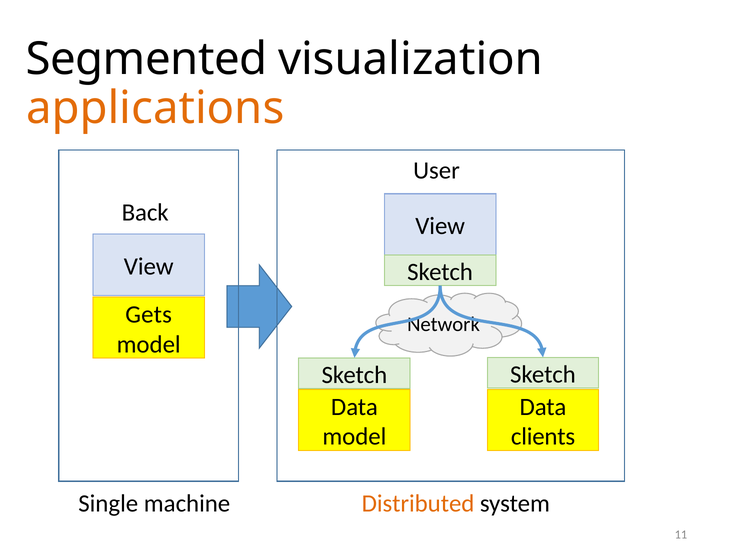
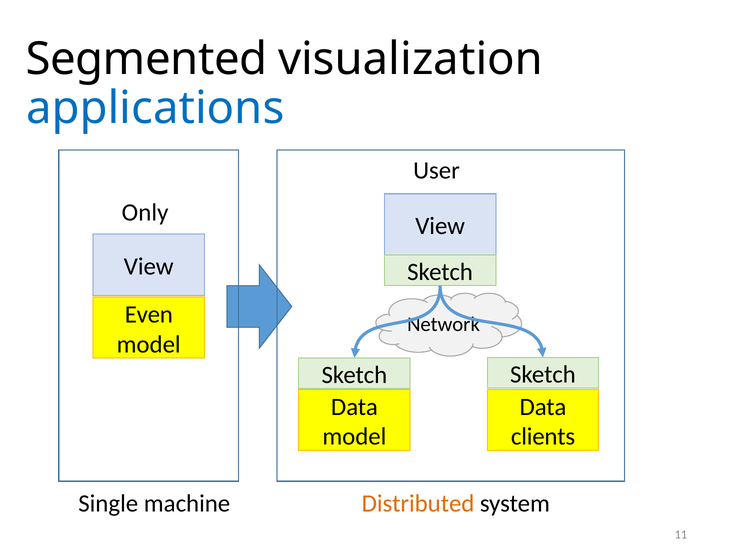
applications colour: orange -> blue
Back: Back -> Only
Gets: Gets -> Even
